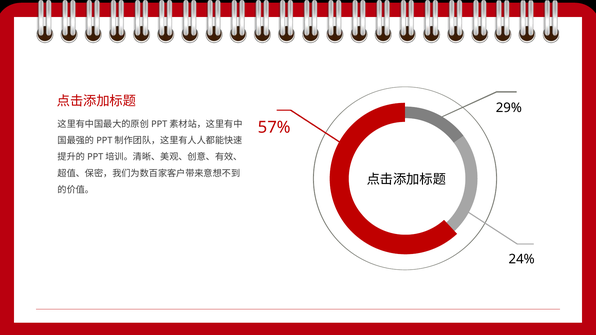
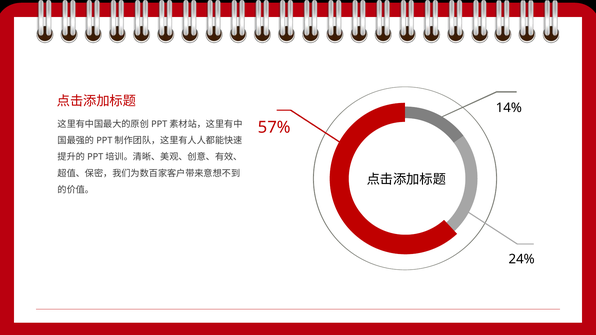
29%: 29% -> 14%
